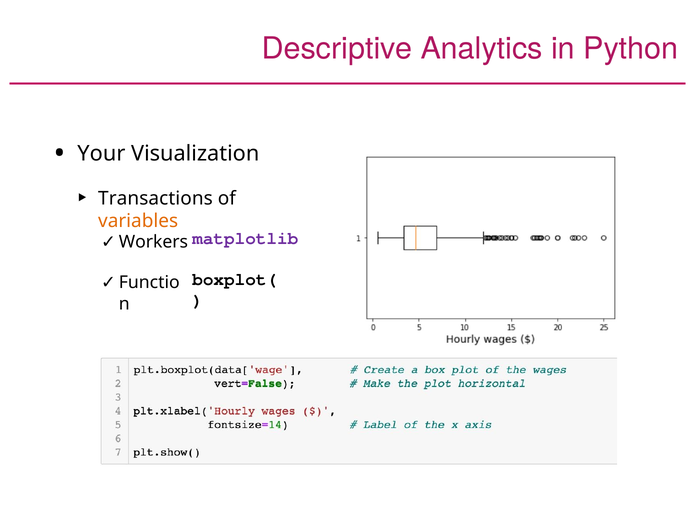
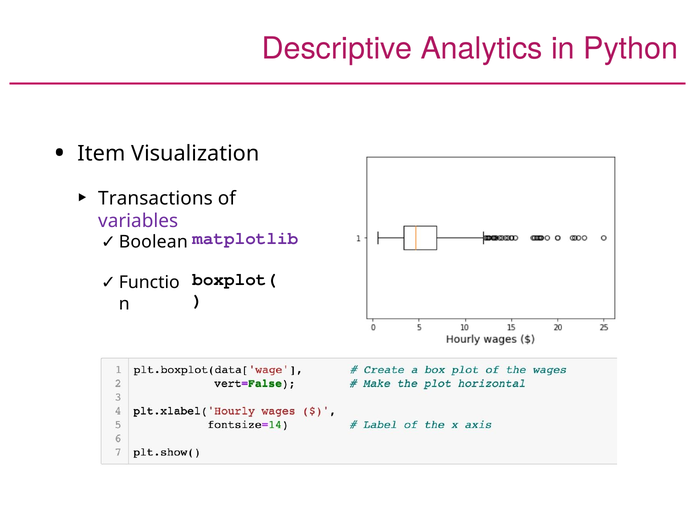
Your: Your -> Item
variables colour: orange -> purple
Workers: Workers -> Boolean
